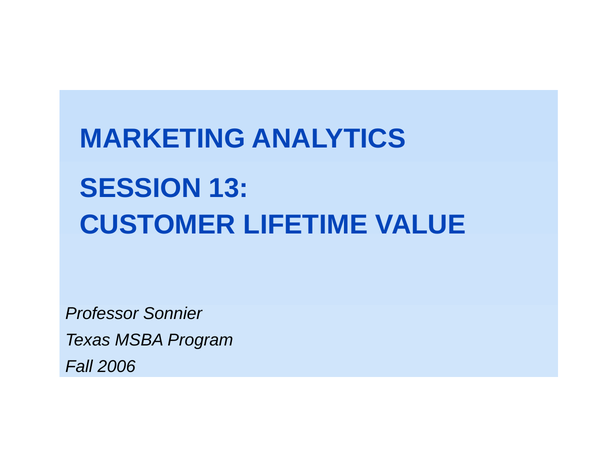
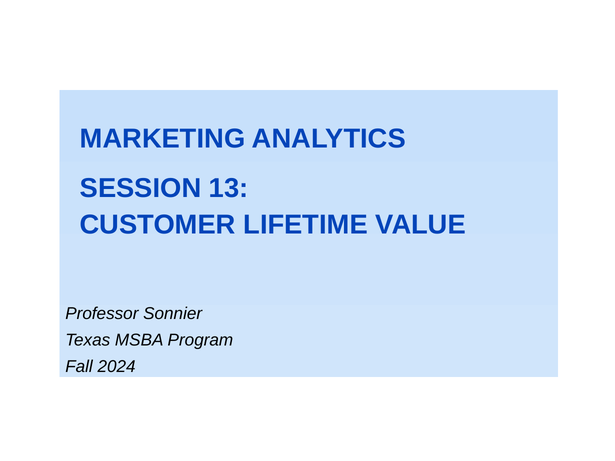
2006: 2006 -> 2024
